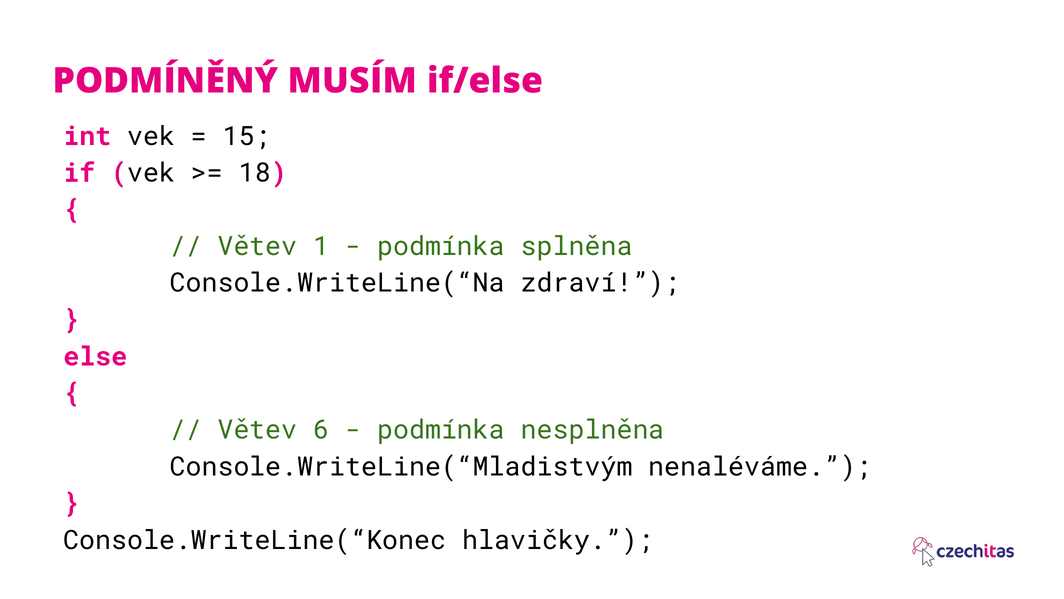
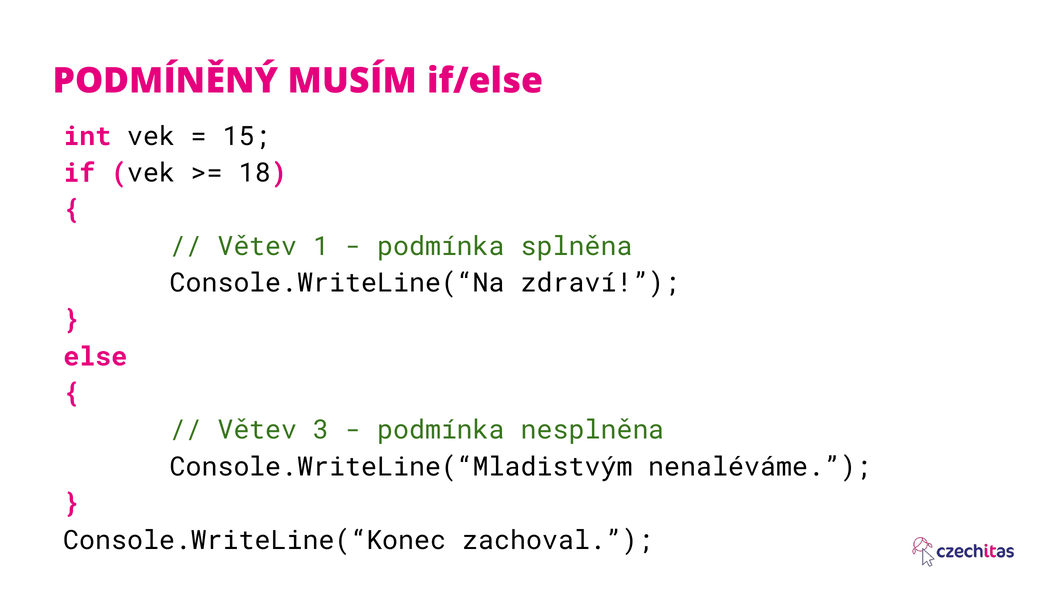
6: 6 -> 3
hlavičky: hlavičky -> zachoval
